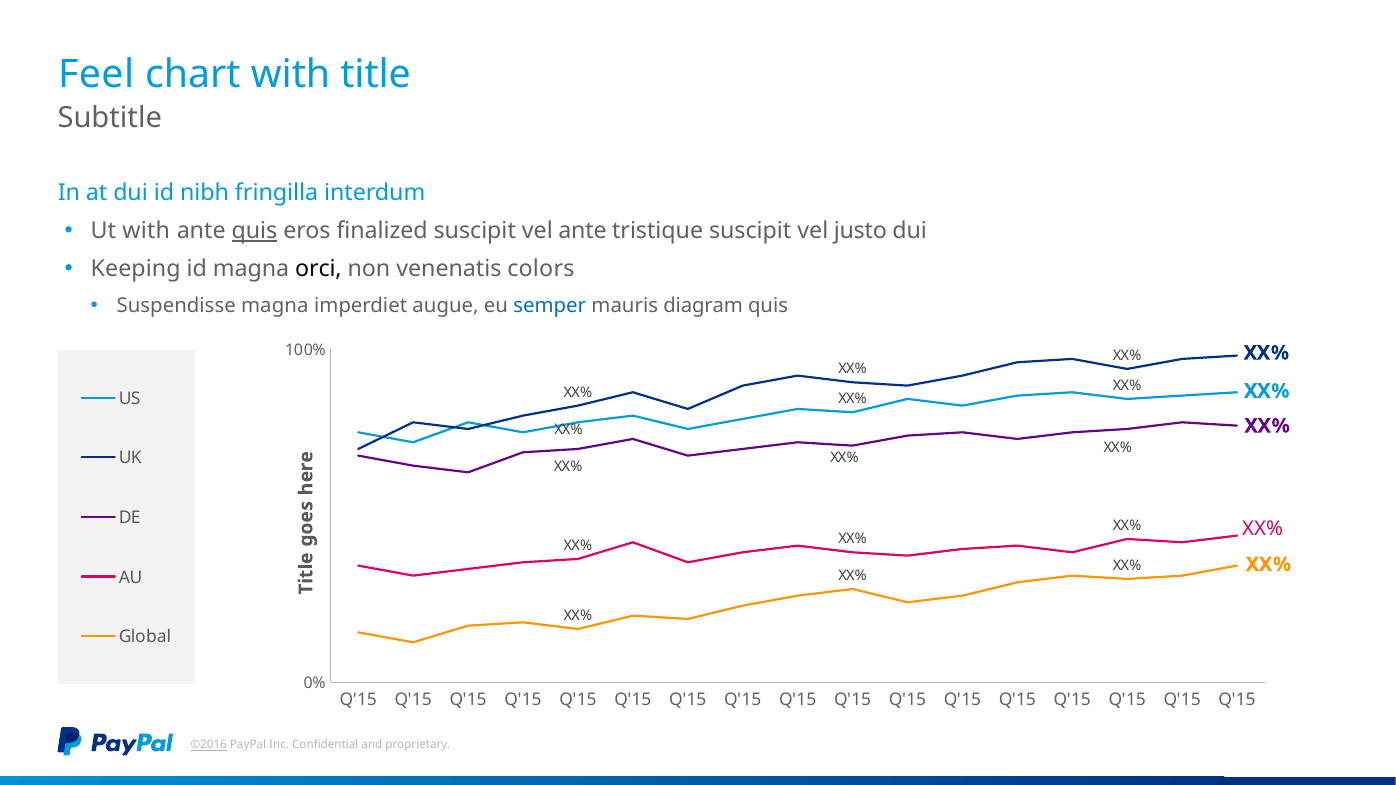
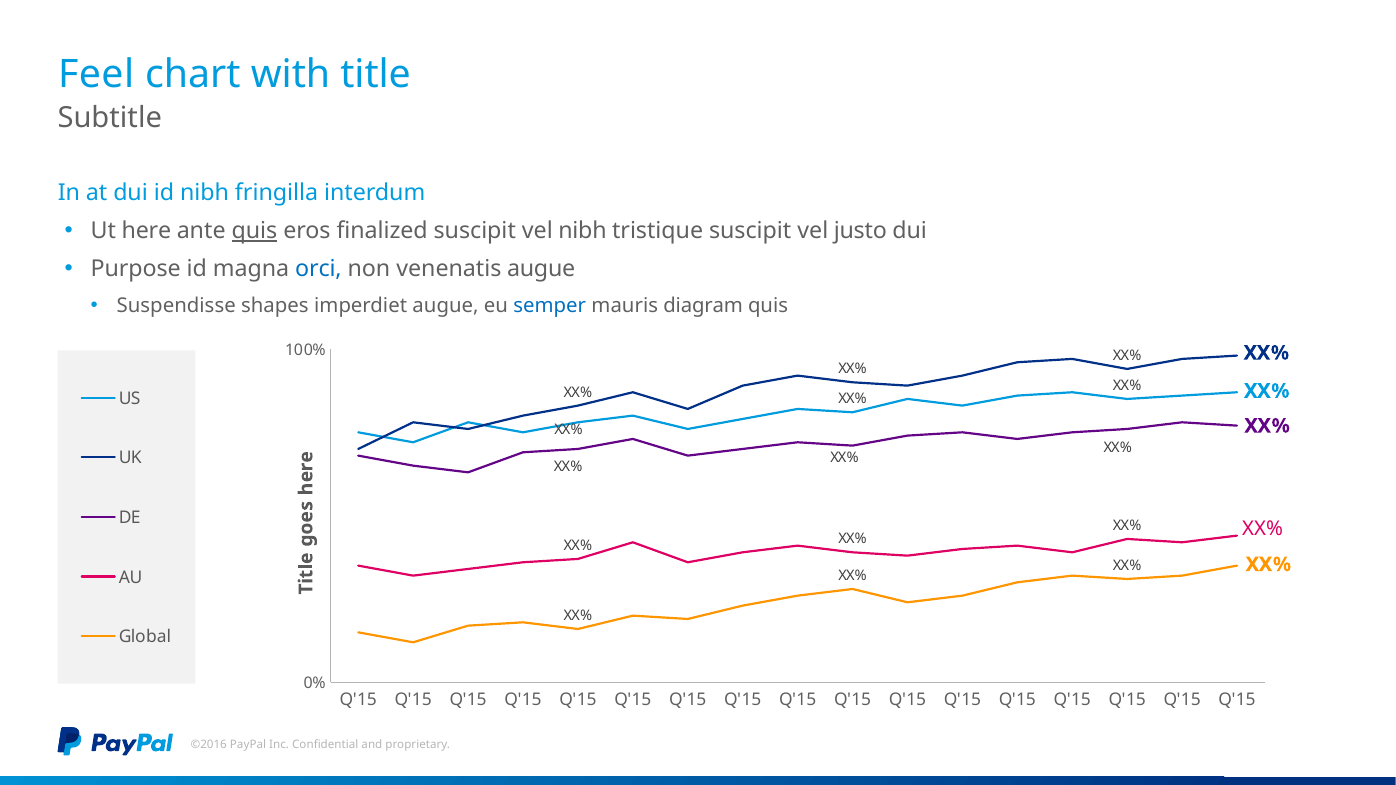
Ut with: with -> here
vel ante: ante -> nibh
Keeping: Keeping -> Purpose
orci colour: black -> blue
venenatis colors: colors -> augue
Suspendisse magna: magna -> shapes
©2016 underline: present -> none
